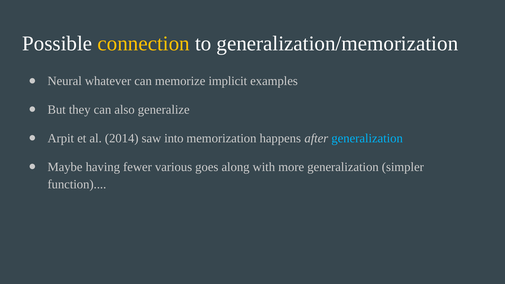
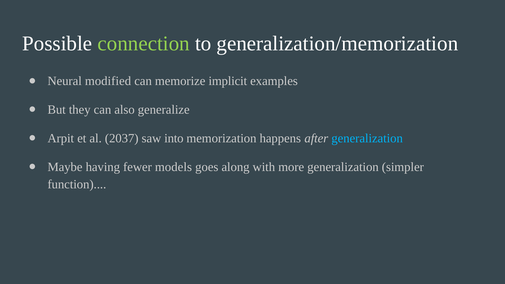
connection colour: yellow -> light green
whatever: whatever -> modified
2014: 2014 -> 2037
various: various -> models
